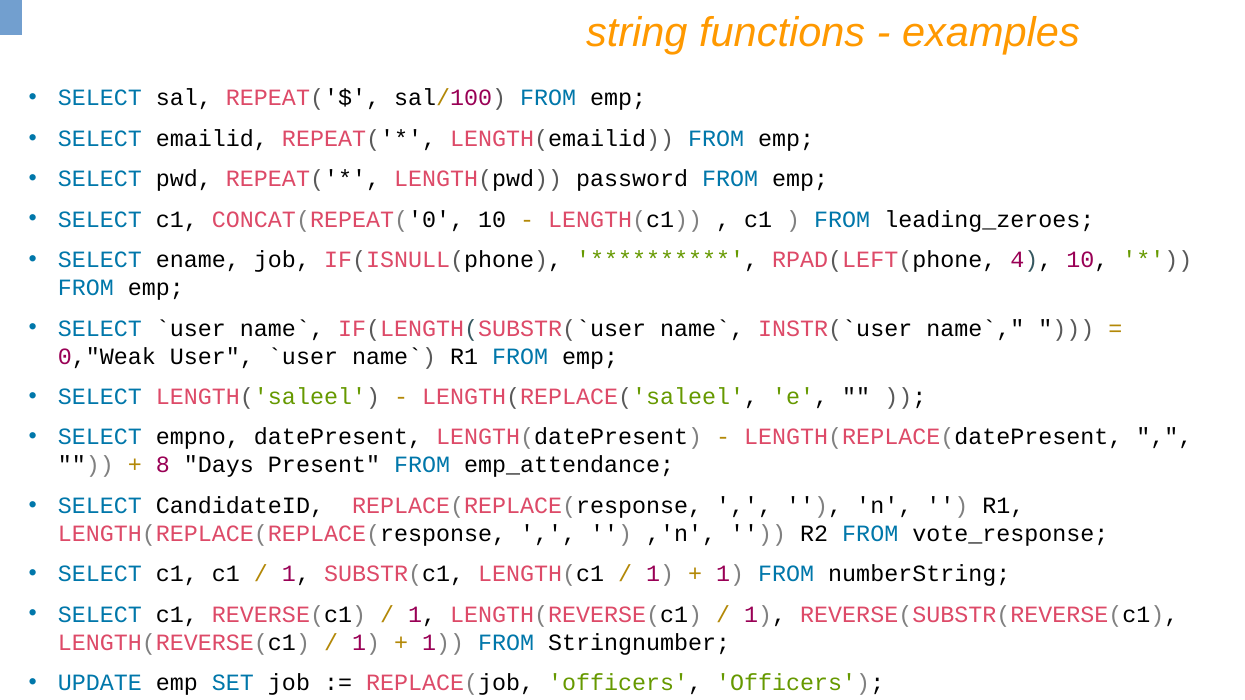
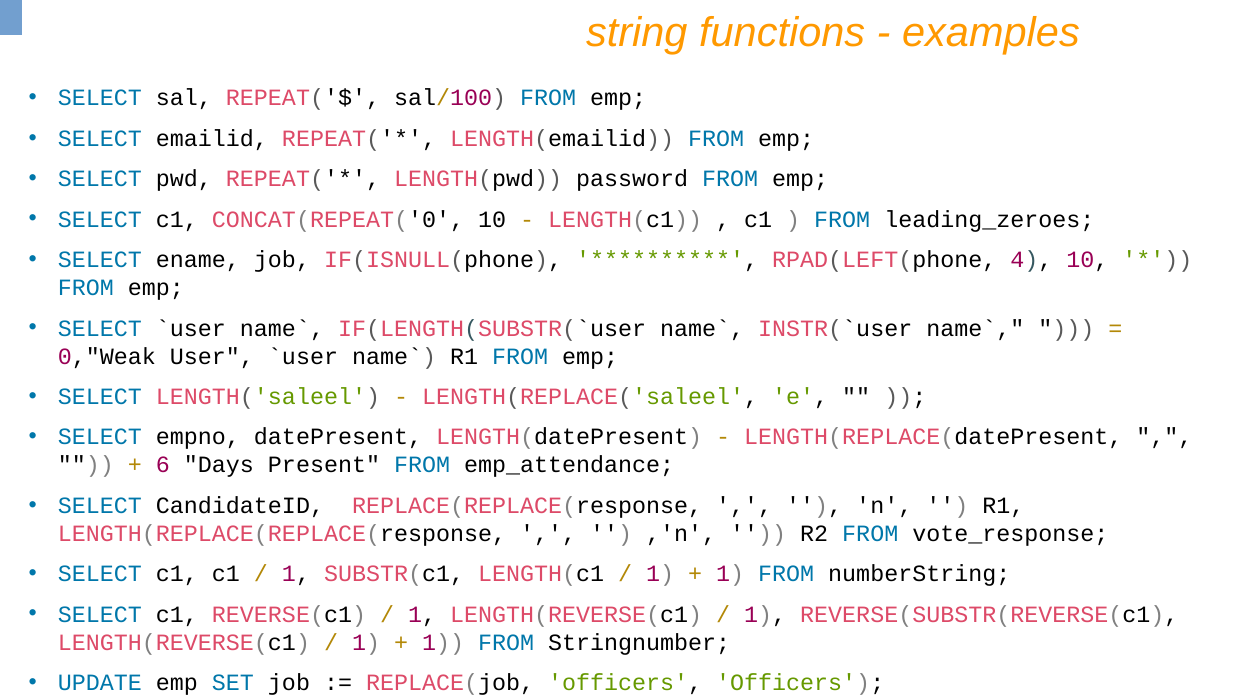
8: 8 -> 6
